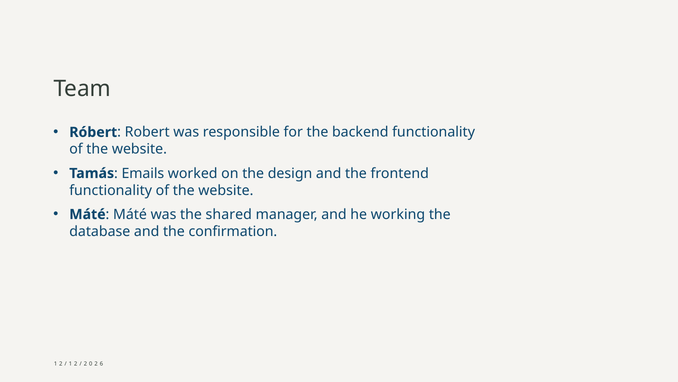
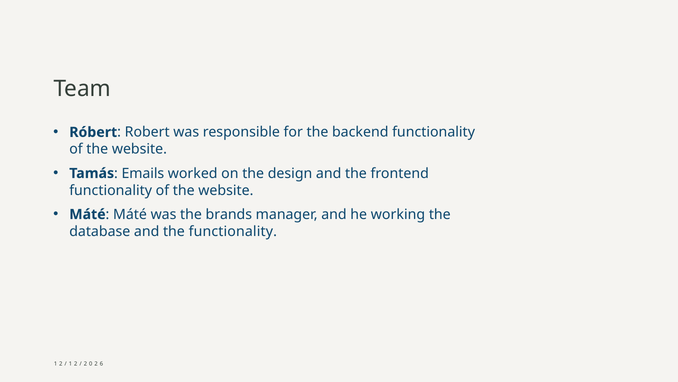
shared: shared -> brands
the confirmation: confirmation -> functionality
